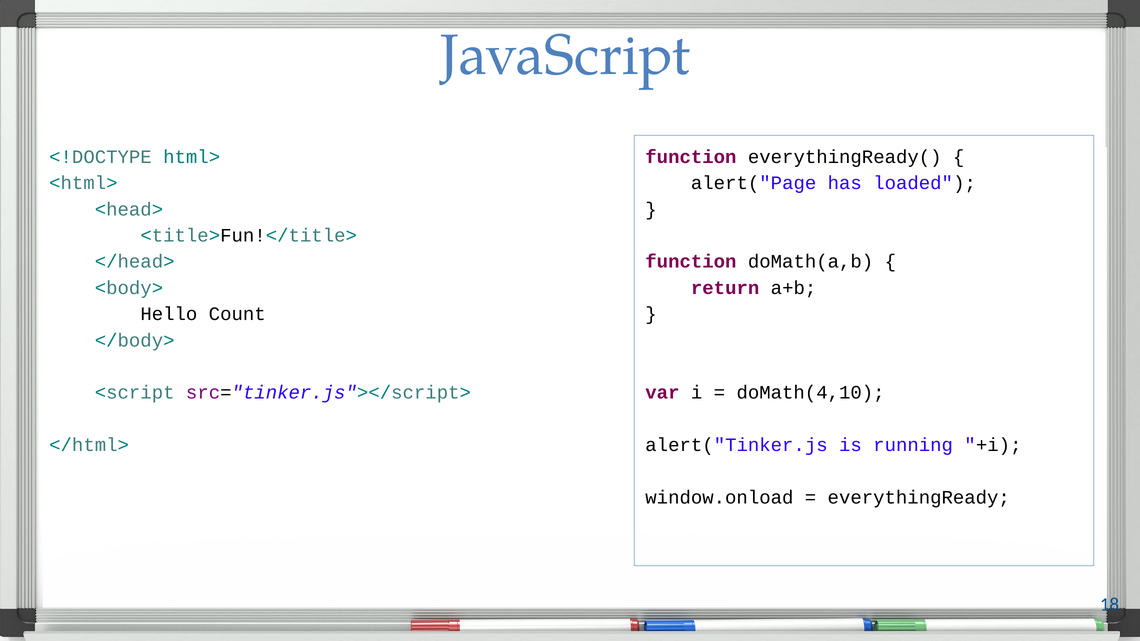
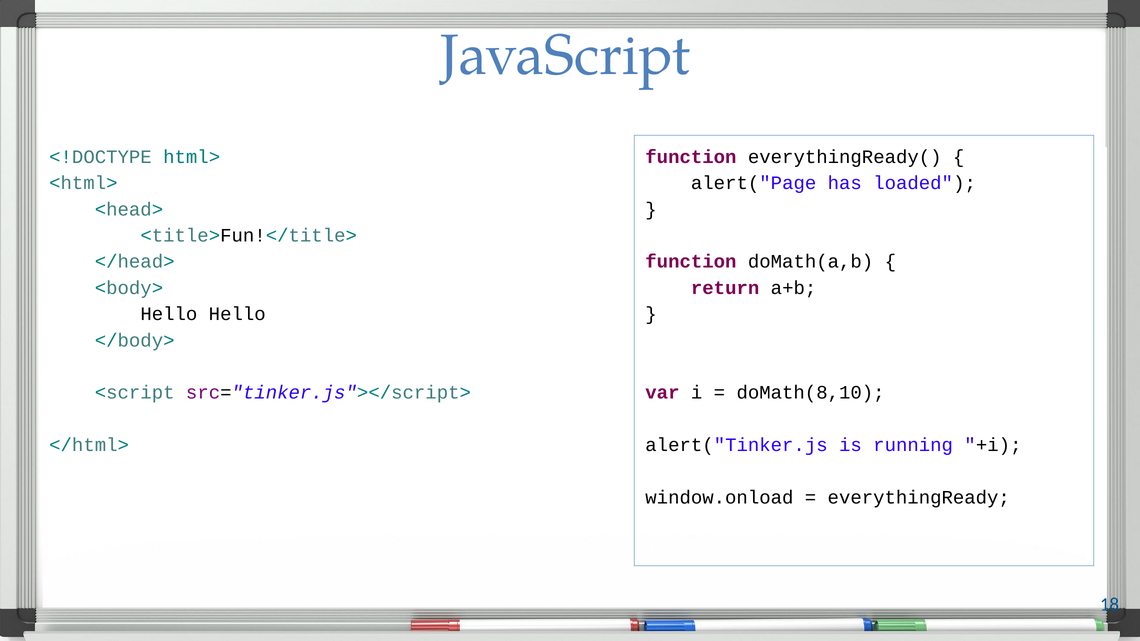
Hello Count: Count -> Hello
doMath(4,10: doMath(4,10 -> doMath(8,10
